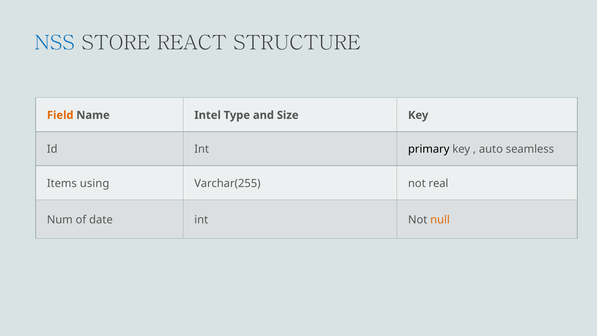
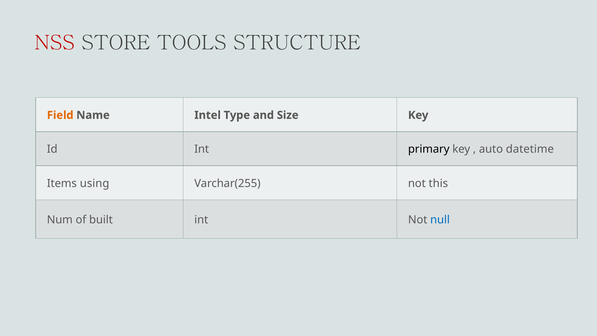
NSS colour: blue -> red
REACT: REACT -> TOOLS
seamless: seamless -> datetime
real: real -> this
date: date -> built
null colour: orange -> blue
